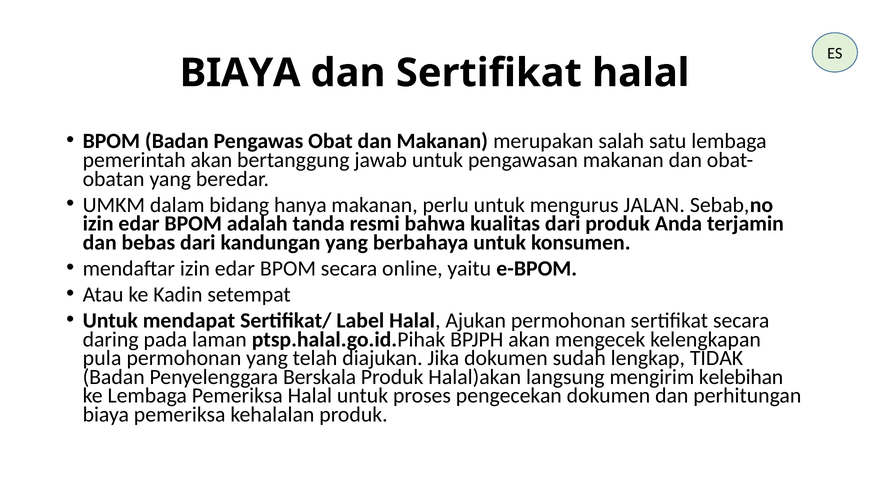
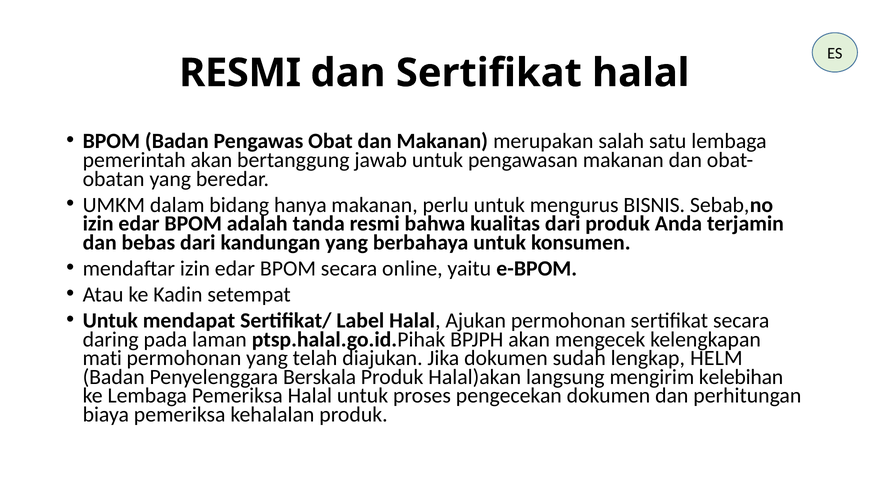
BIAYA at (240, 73): BIAYA -> RESMI
JALAN: JALAN -> BISNIS
pula: pula -> mati
TIDAK: TIDAK -> HELM
